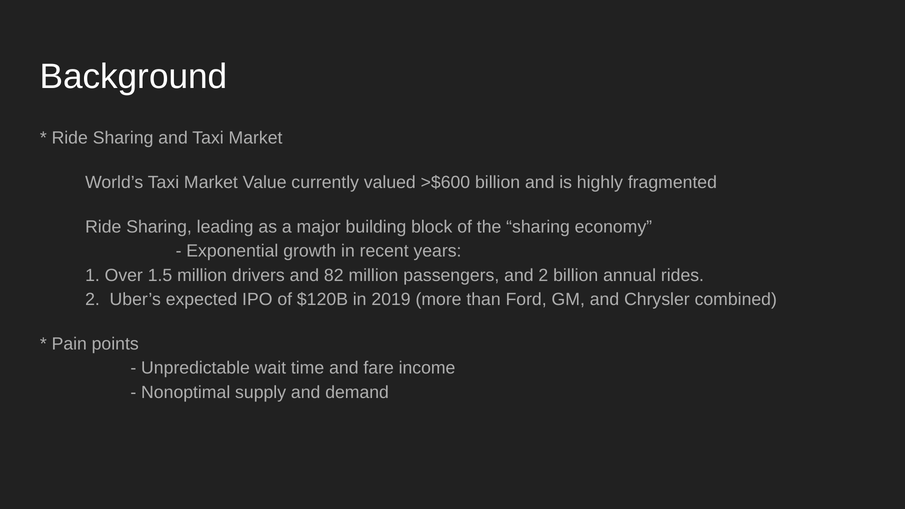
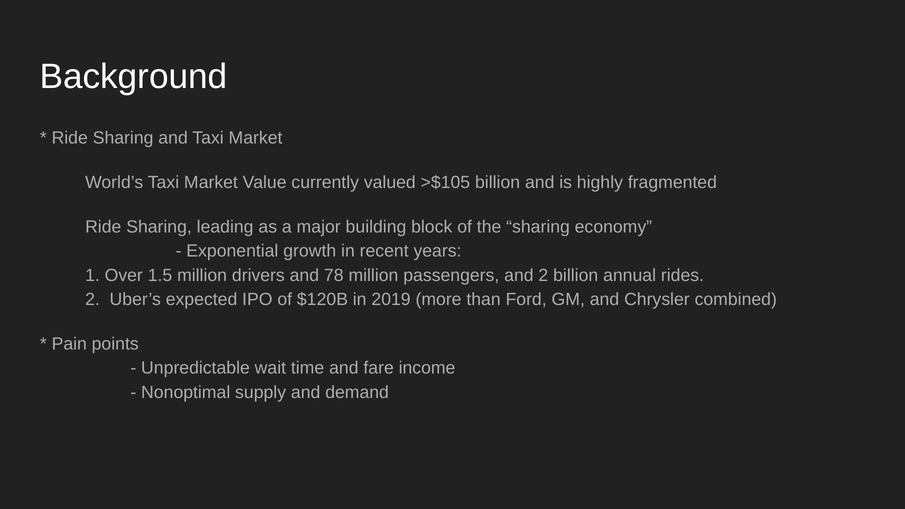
>$600: >$600 -> >$105
82: 82 -> 78
